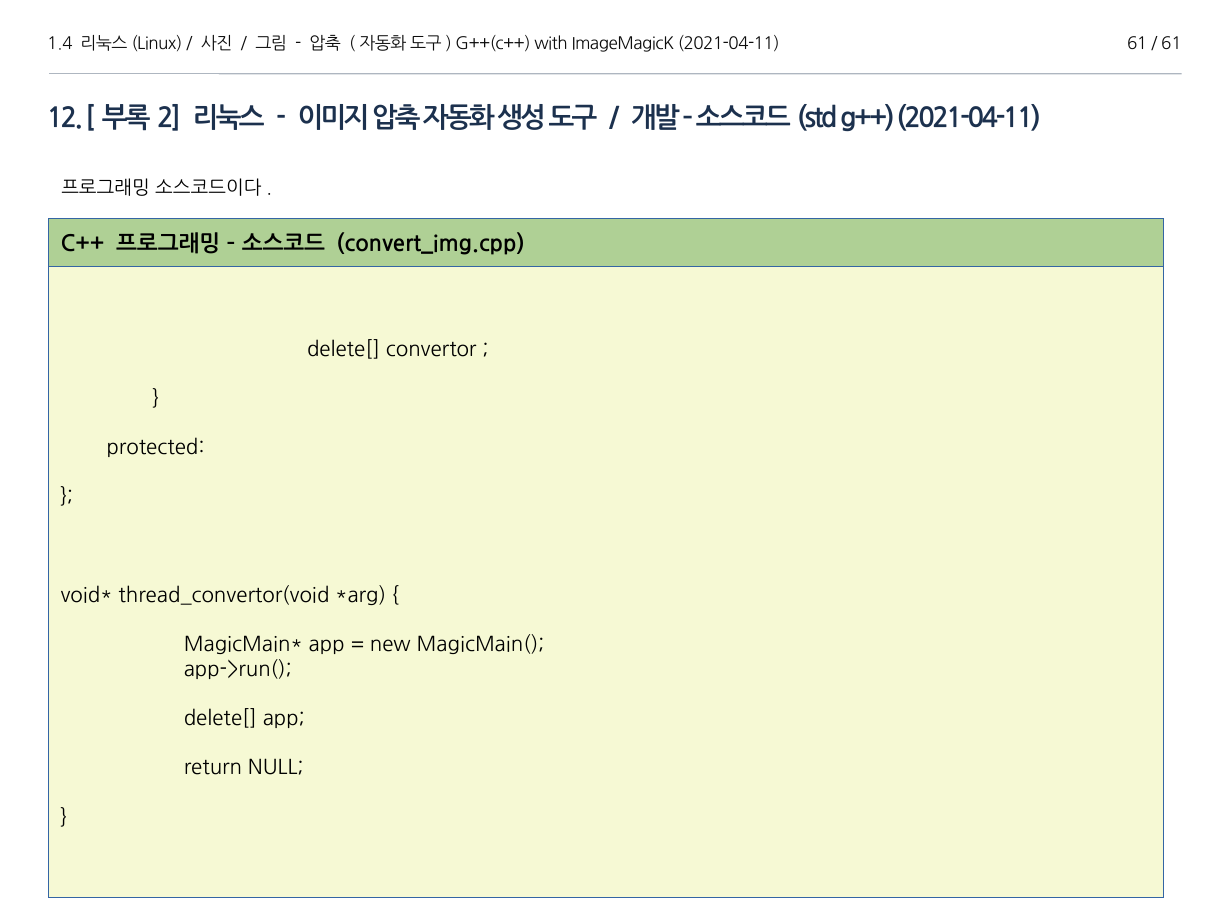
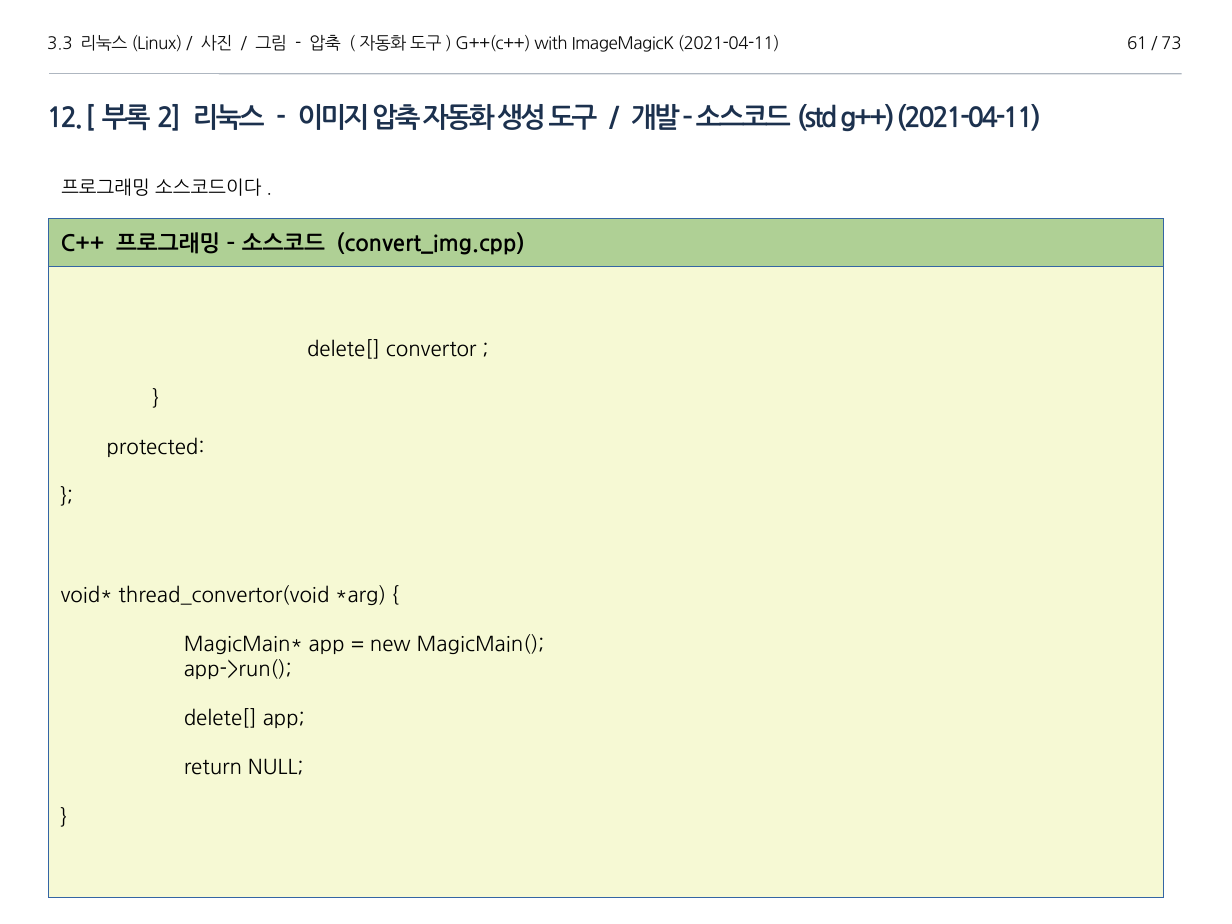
1.4: 1.4 -> 3.3
61 at (1171, 44): 61 -> 73
